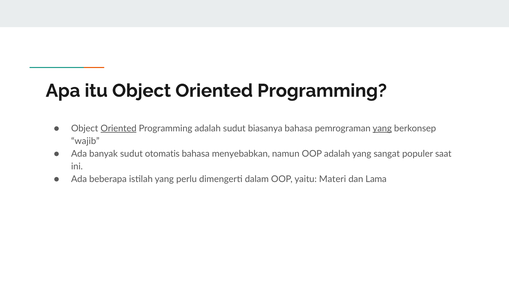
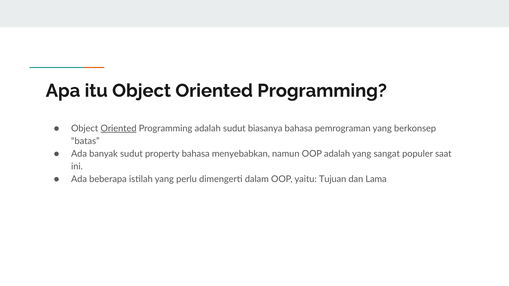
yang at (382, 129) underline: present -> none
wajib: wajib -> batas
otomatis: otomatis -> property
Materi: Materi -> Tujuan
